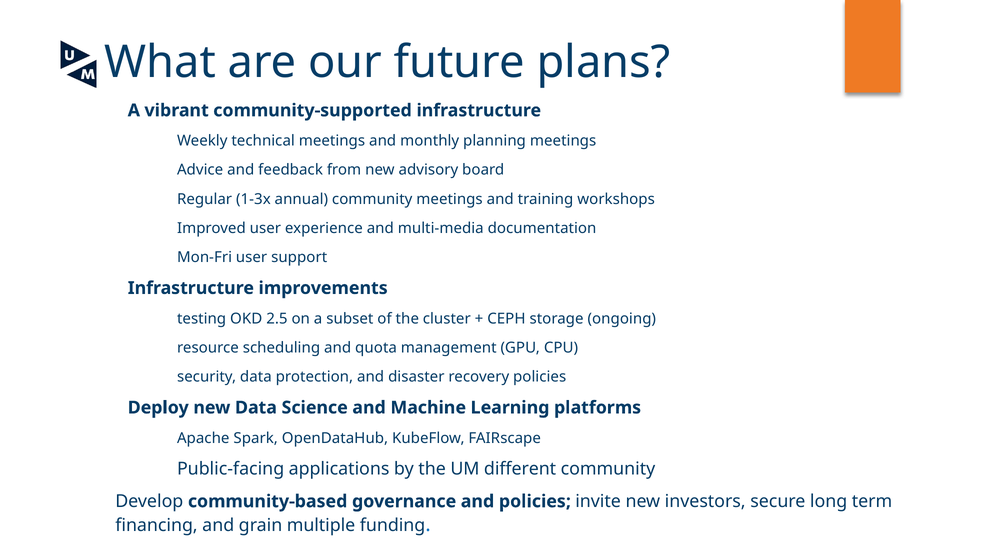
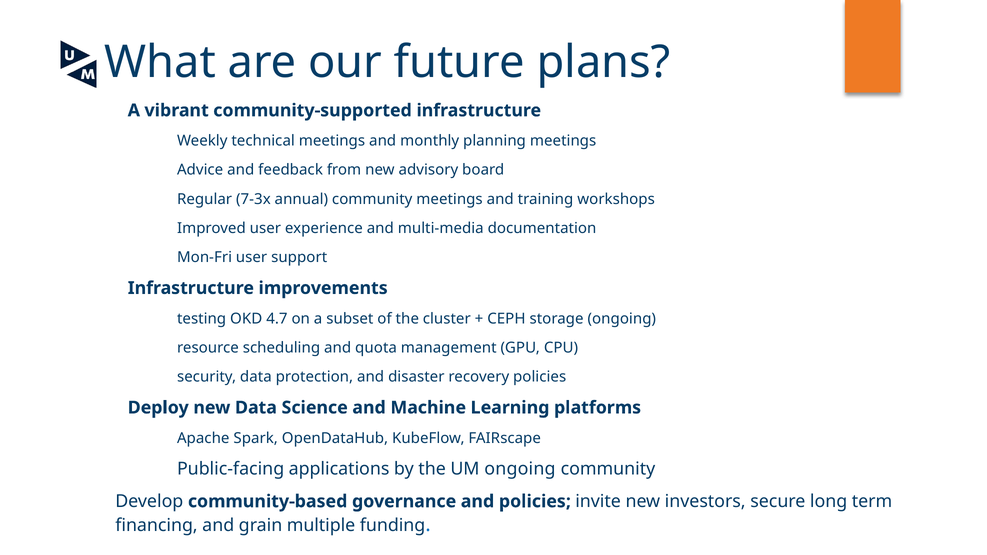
1-3x: 1-3x -> 7-3x
2.5: 2.5 -> 4.7
UM different: different -> ongoing
